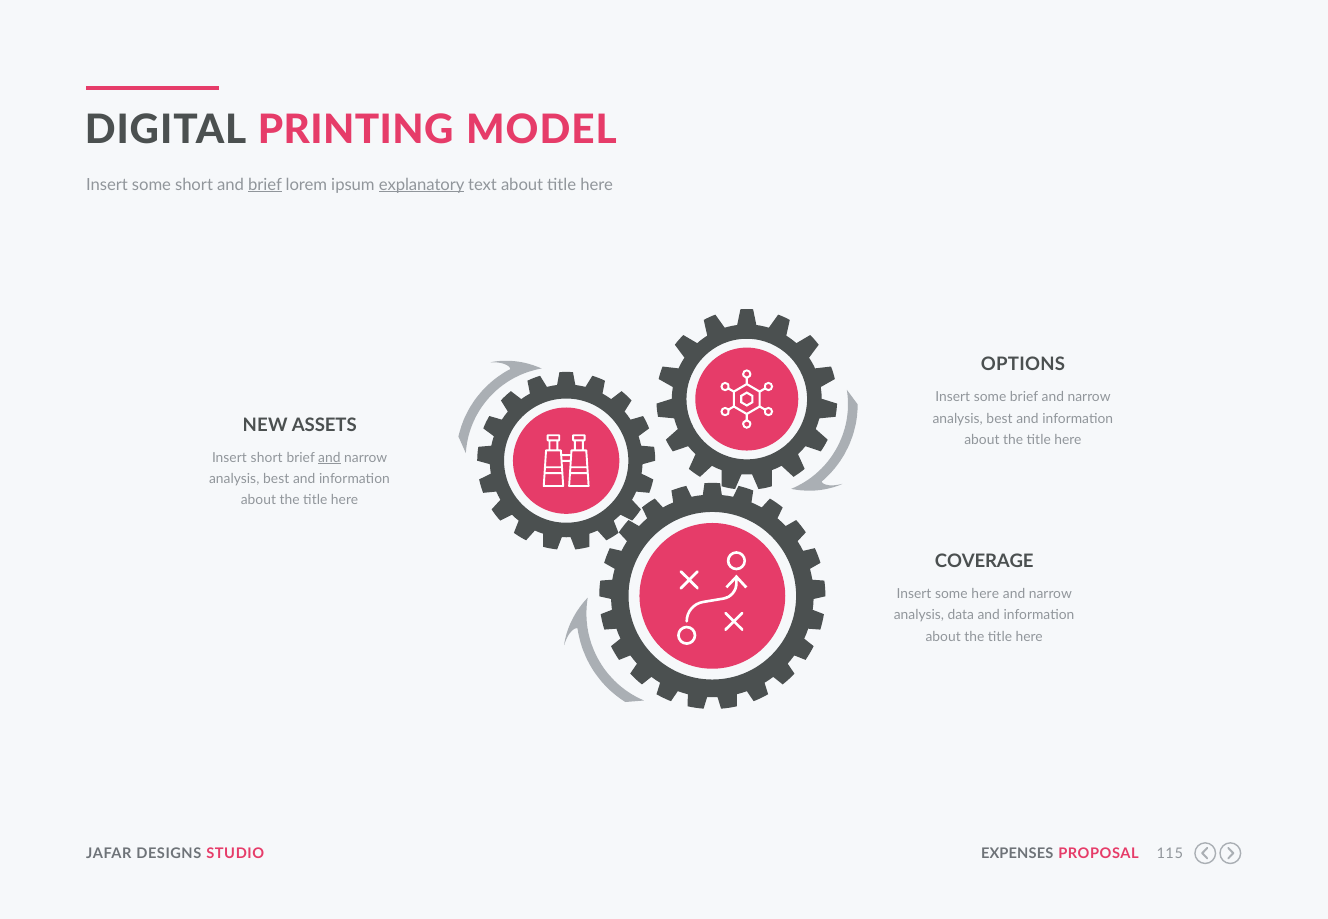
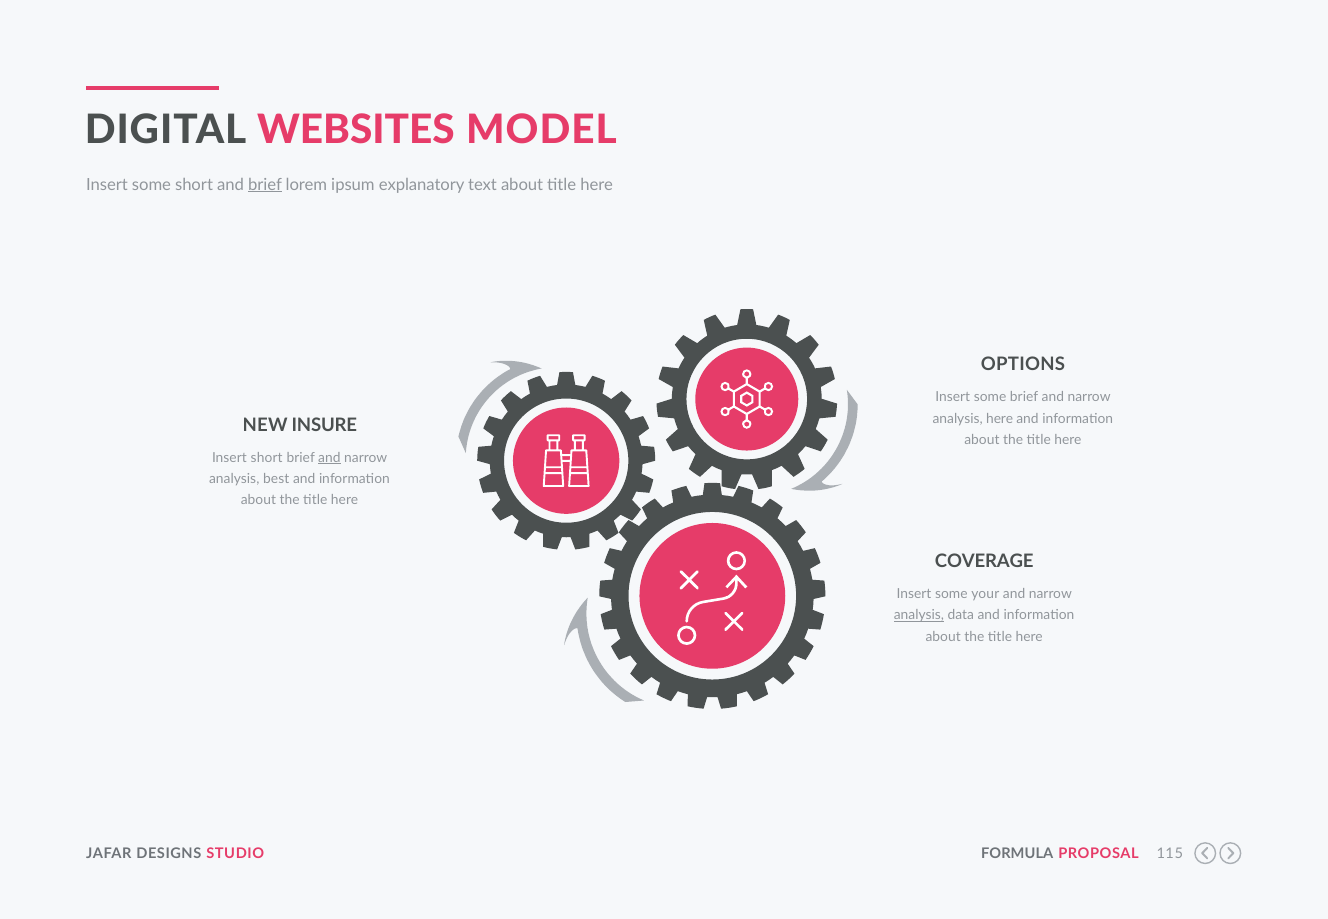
PRINTING: PRINTING -> WEBSITES
explanatory underline: present -> none
best at (1000, 419): best -> here
ASSETS: ASSETS -> INSURE
some here: here -> your
analysis at (919, 616) underline: none -> present
EXPENSES: EXPENSES -> FORMULA
